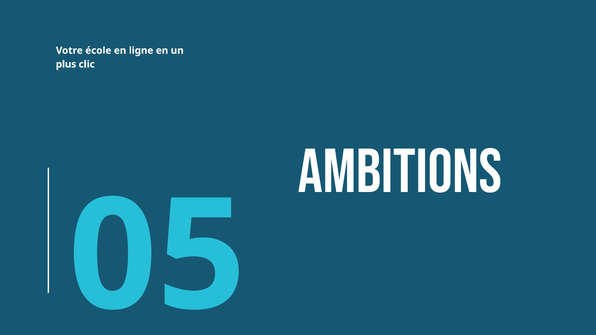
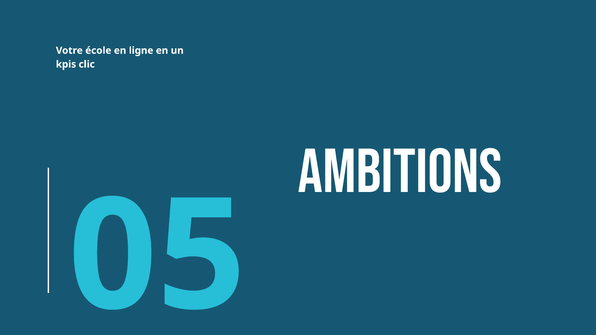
plus: plus -> kpis
